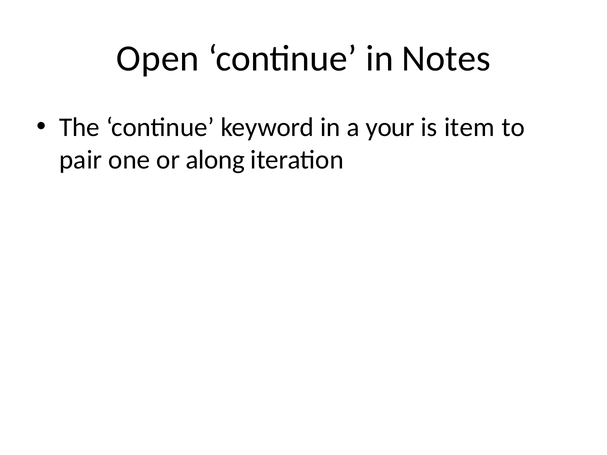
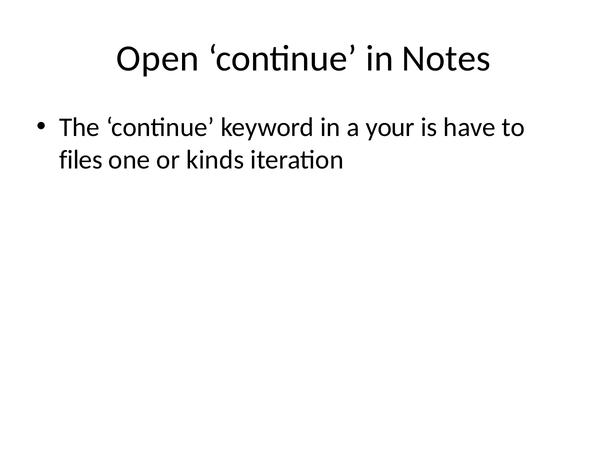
item: item -> have
pair: pair -> files
along: along -> kinds
